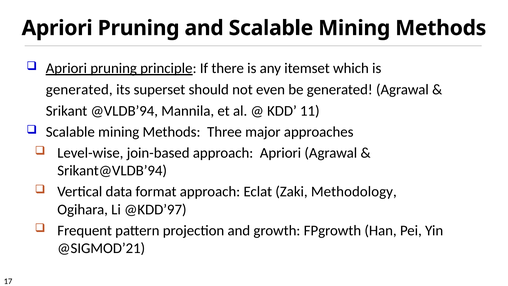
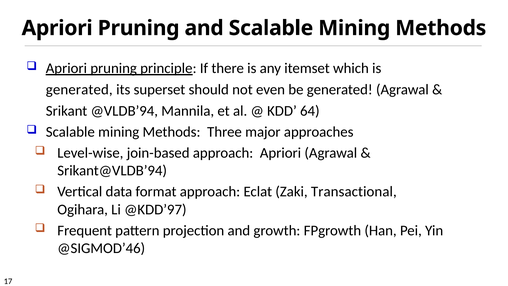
11: 11 -> 64
Methodology: Methodology -> Transactional
@SIGMOD’21: @SIGMOD’21 -> @SIGMOD’46
